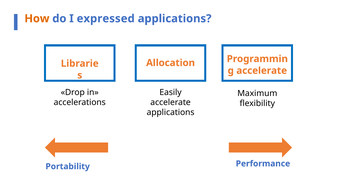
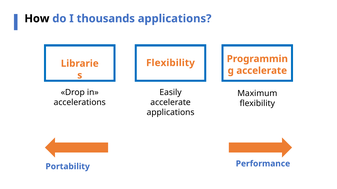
How colour: orange -> black
expressed: expressed -> thousands
Allocation at (171, 63): Allocation -> Flexibility
